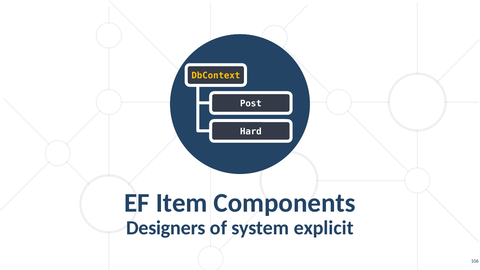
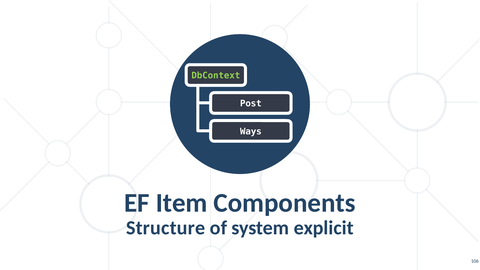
DbContext colour: yellow -> light green
Hard: Hard -> Ways
Designers: Designers -> Structure
